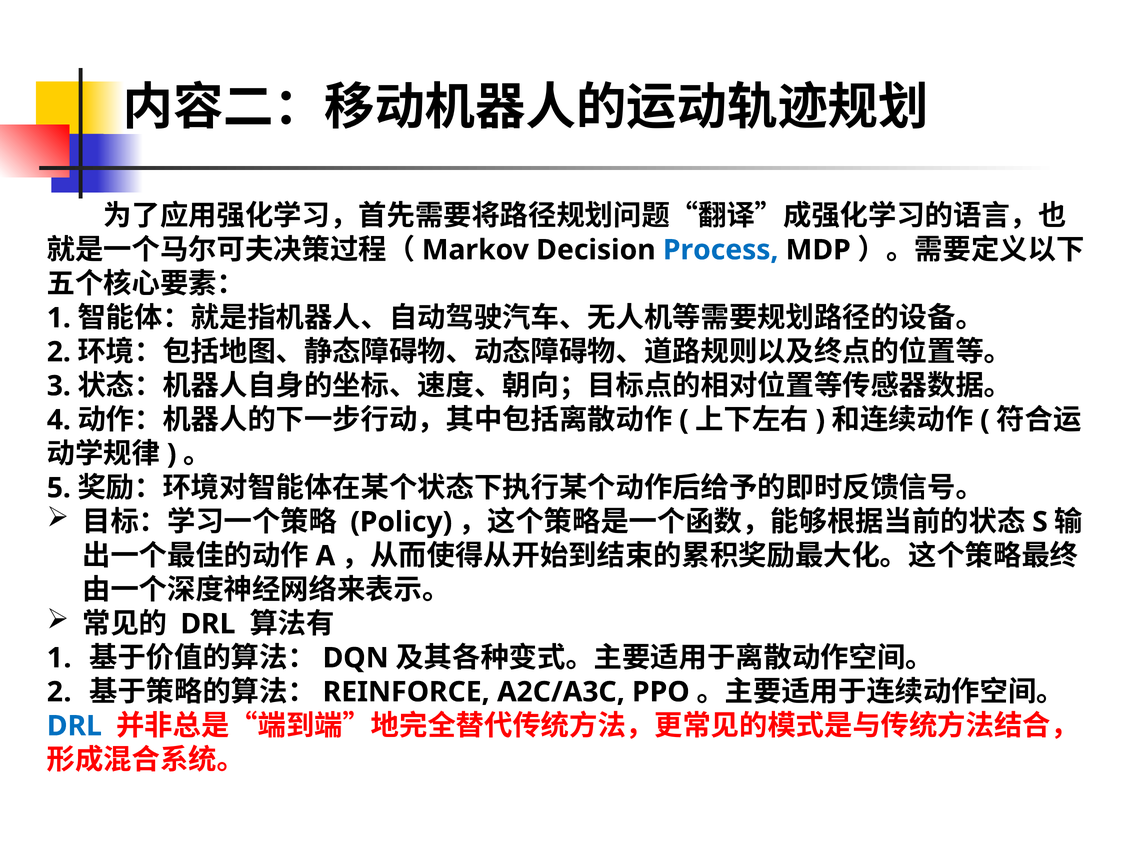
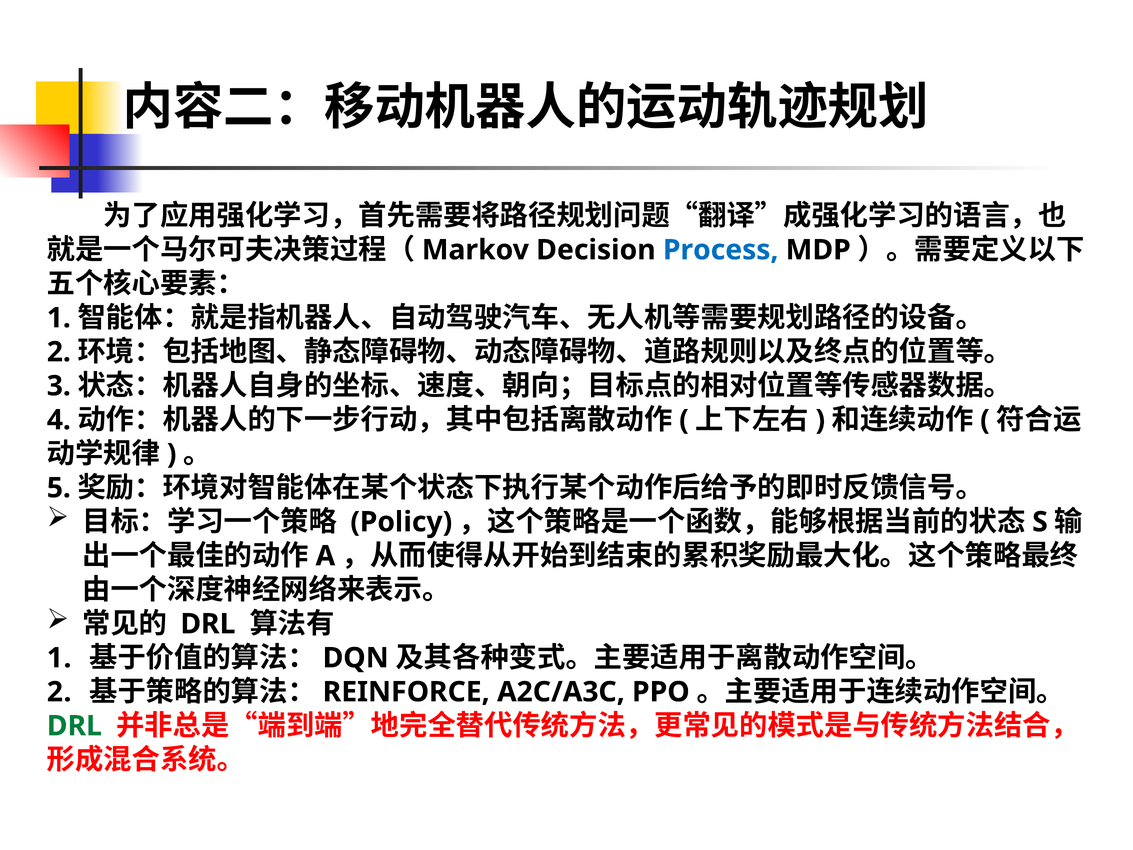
DRL at (74, 726) colour: blue -> green
